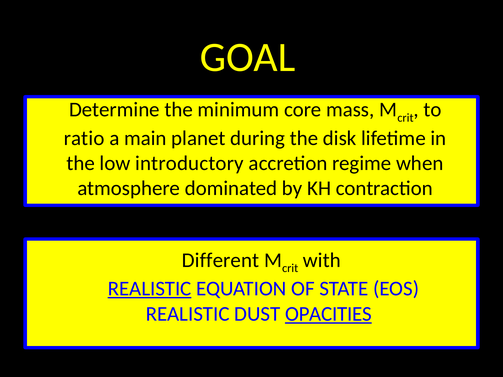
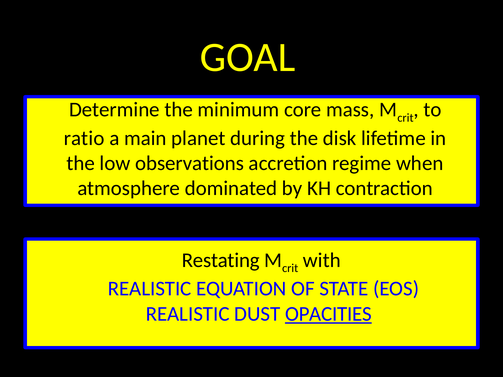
introductory: introductory -> observations
Different: Different -> Restating
REALISTIC at (150, 289) underline: present -> none
